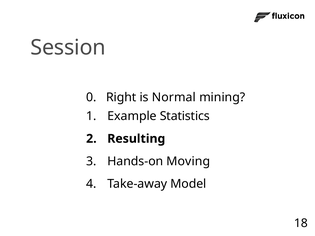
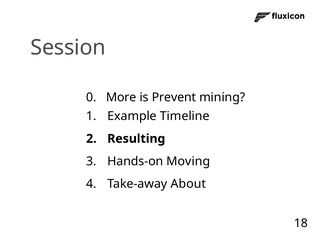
Right: Right -> More
Normal: Normal -> Prevent
Statistics: Statistics -> Timeline
Model: Model -> About
